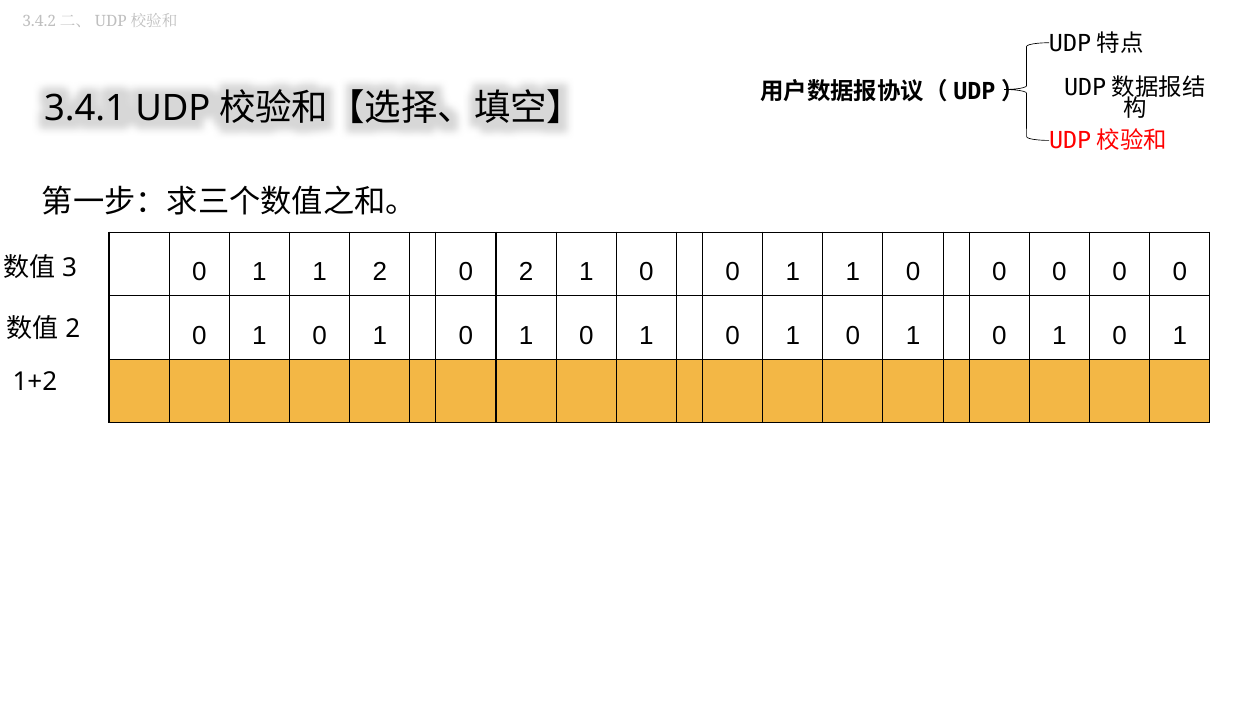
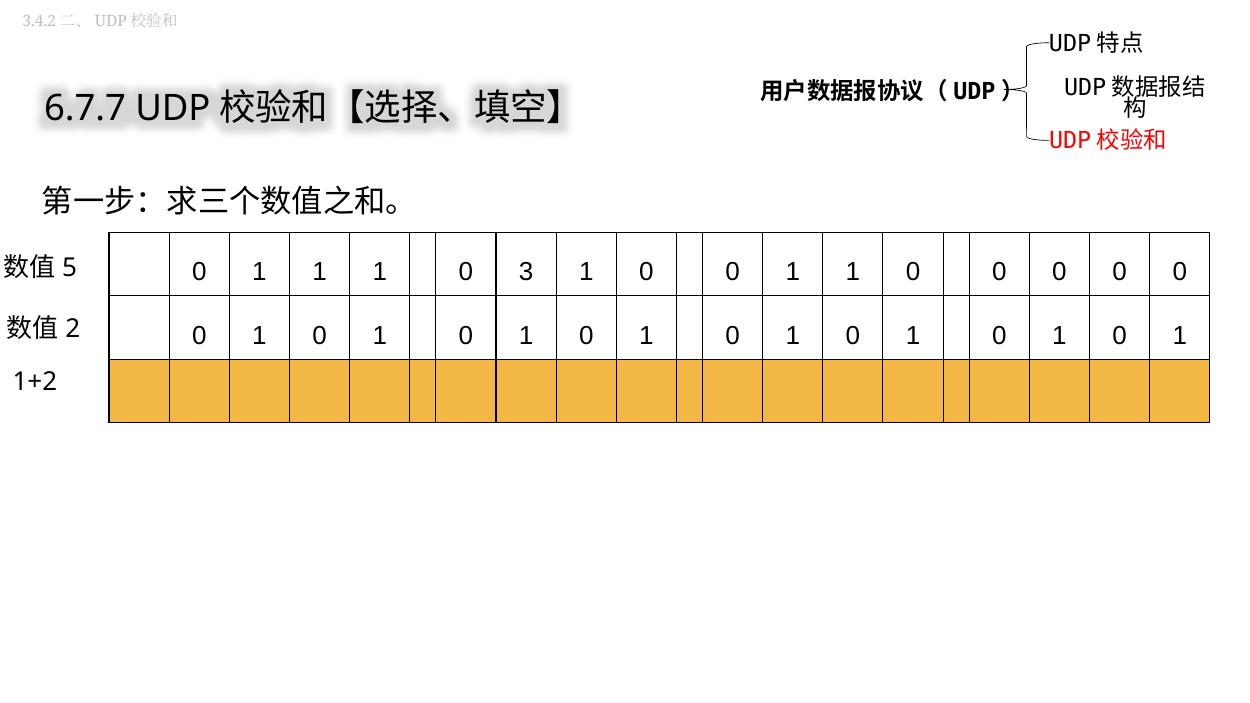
3.4.1: 3.4.1 -> 6.7.7
3: 3 -> 5
1 1 2: 2 -> 1
0 2: 2 -> 3
